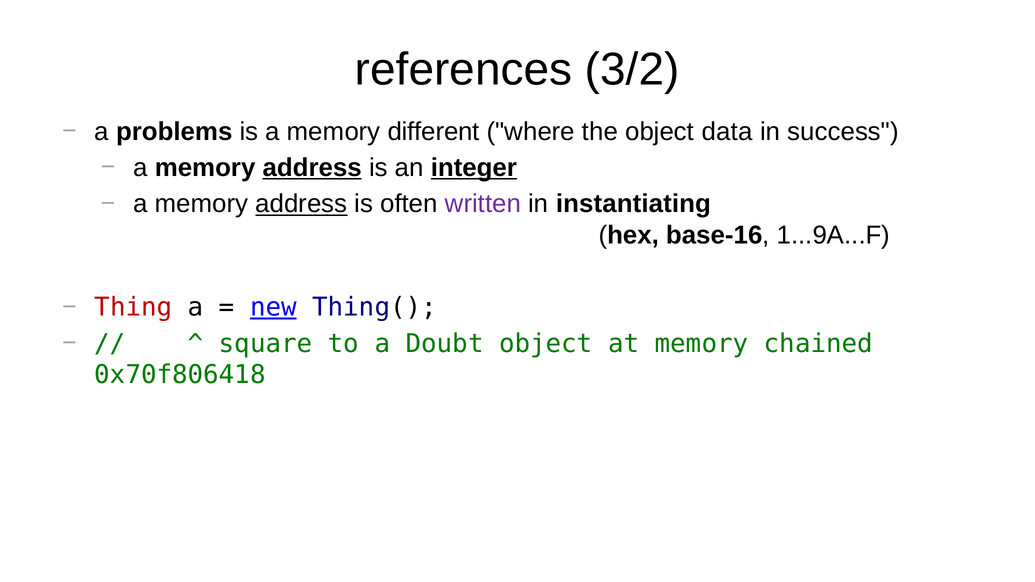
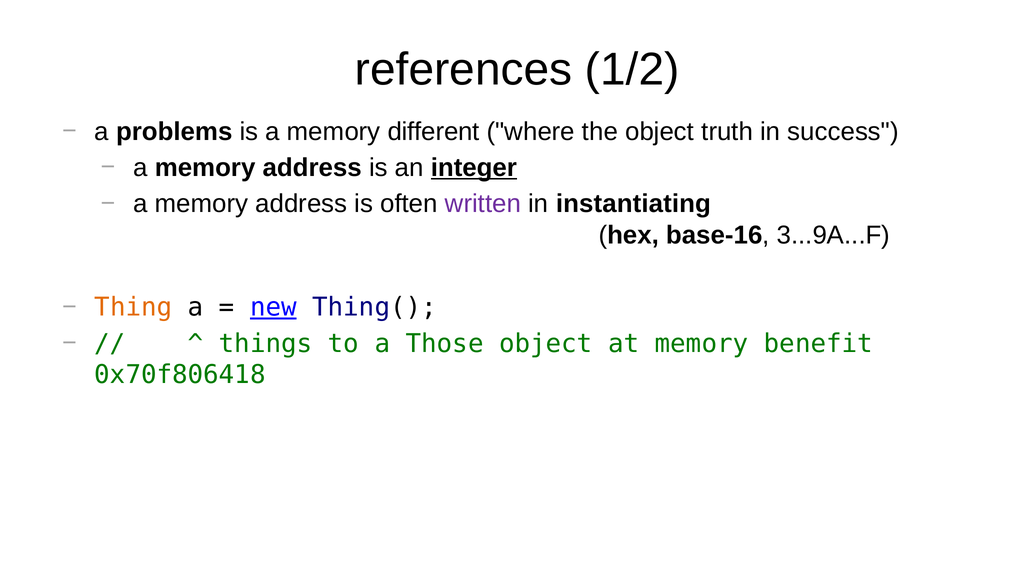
3/2: 3/2 -> 1/2
data: data -> truth
address at (312, 168) underline: present -> none
address at (301, 204) underline: present -> none
1...9A...F: 1...9A...F -> 3...9A...F
Thing colour: red -> orange
square: square -> things
Doubt: Doubt -> Those
chained: chained -> benefit
